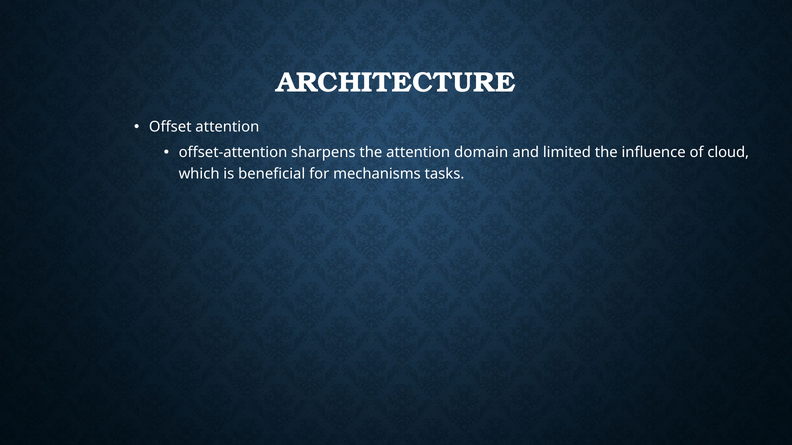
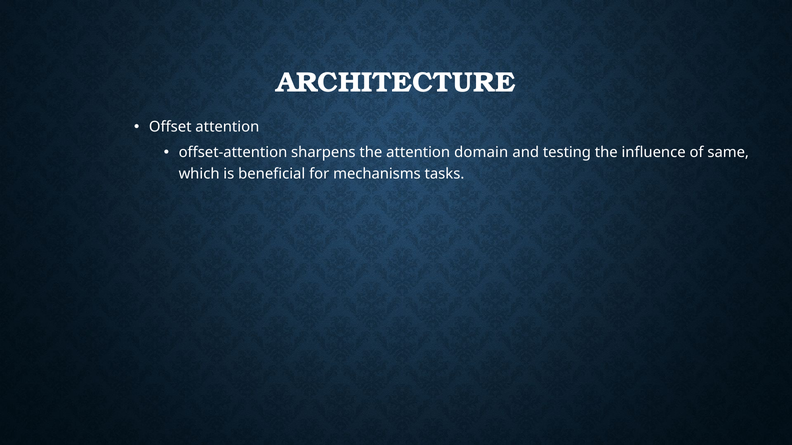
limited: limited -> testing
cloud: cloud -> same
